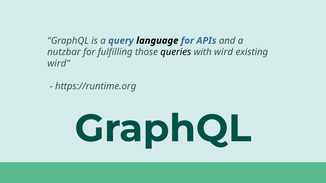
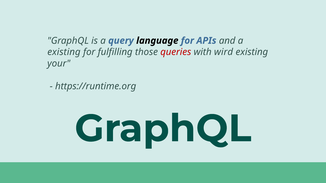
nutzbar at (64, 52): nutzbar -> existing
queries colour: black -> red
wird at (59, 64): wird -> your
